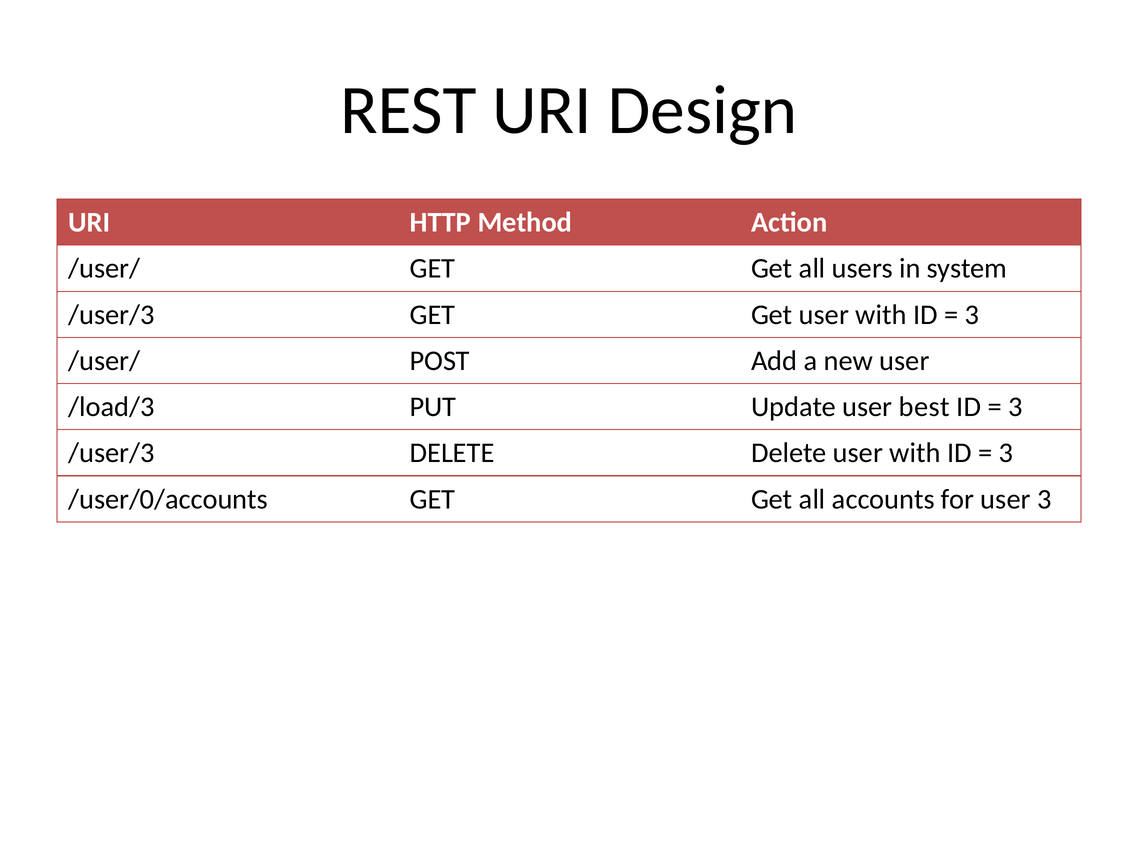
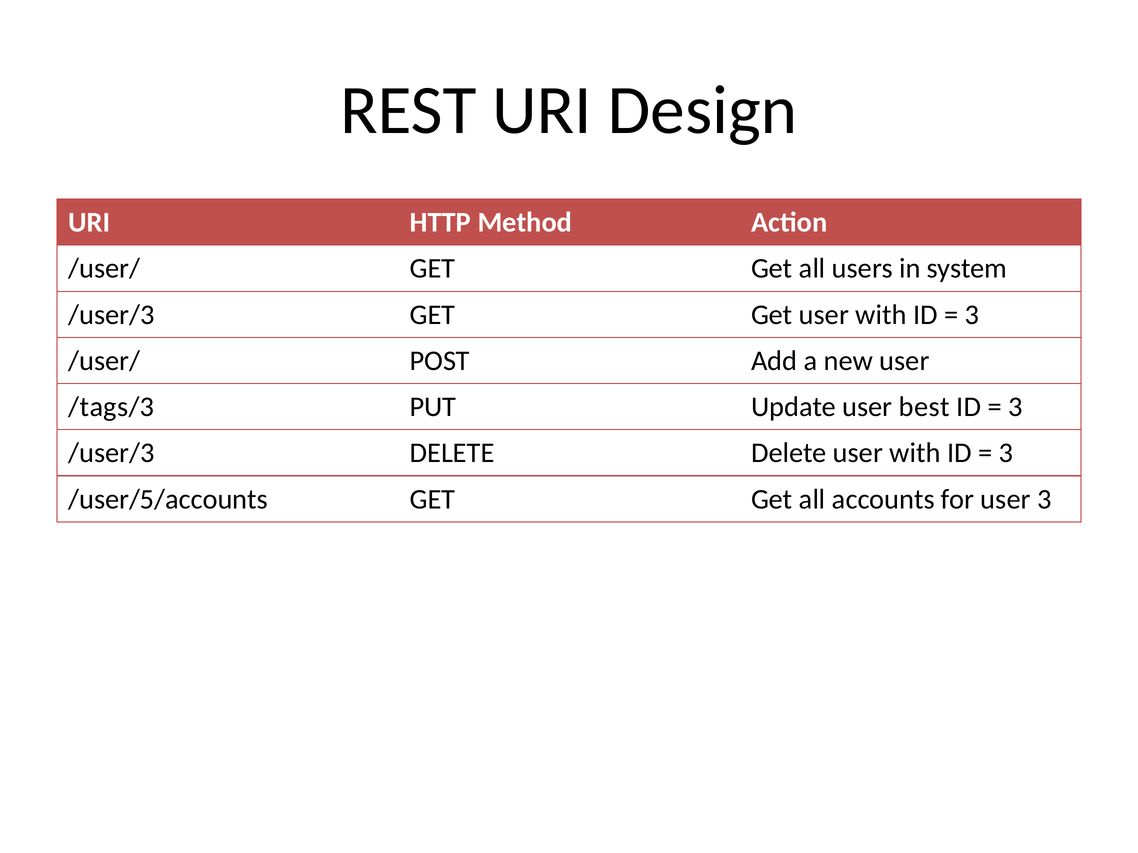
/load/3: /load/3 -> /tags/3
/user/0/accounts: /user/0/accounts -> /user/5/accounts
